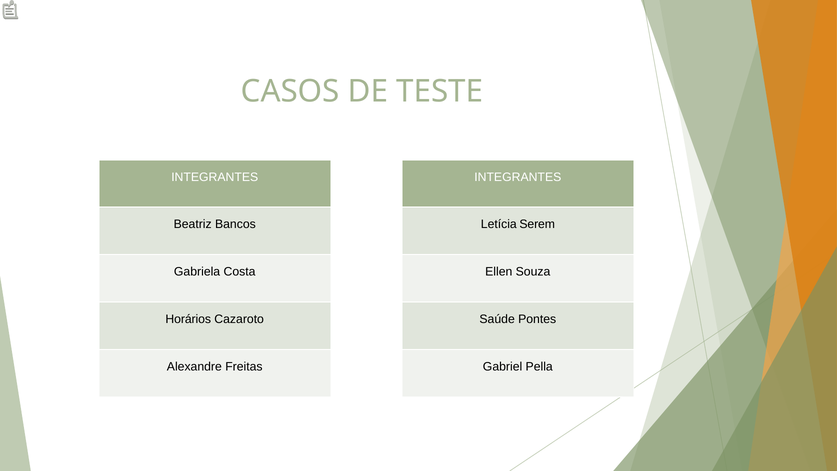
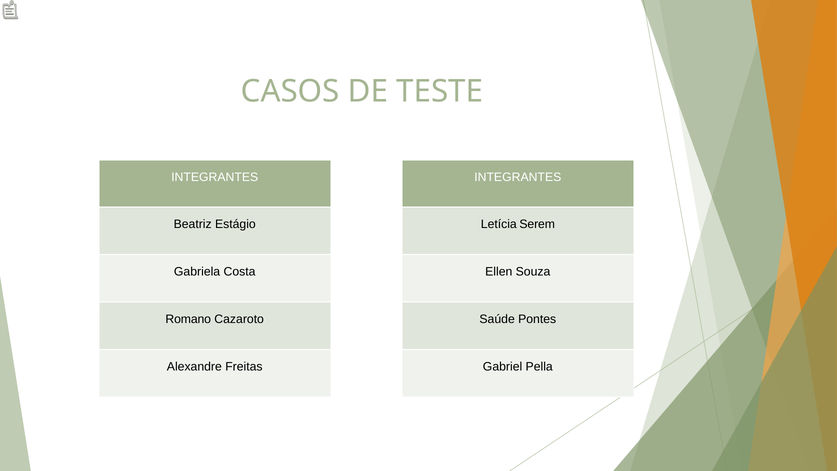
Bancos: Bancos -> Estágio
Horários: Horários -> Romano
